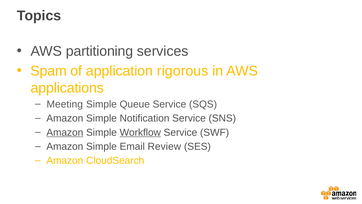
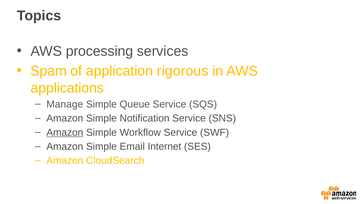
partitioning: partitioning -> processing
Meeting: Meeting -> Manage
Workflow underline: present -> none
Review: Review -> Internet
